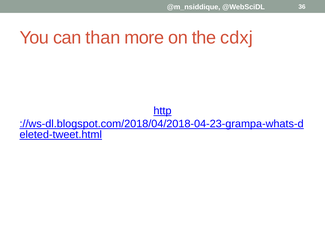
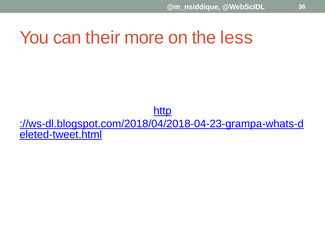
than: than -> their
cdxj: cdxj -> less
